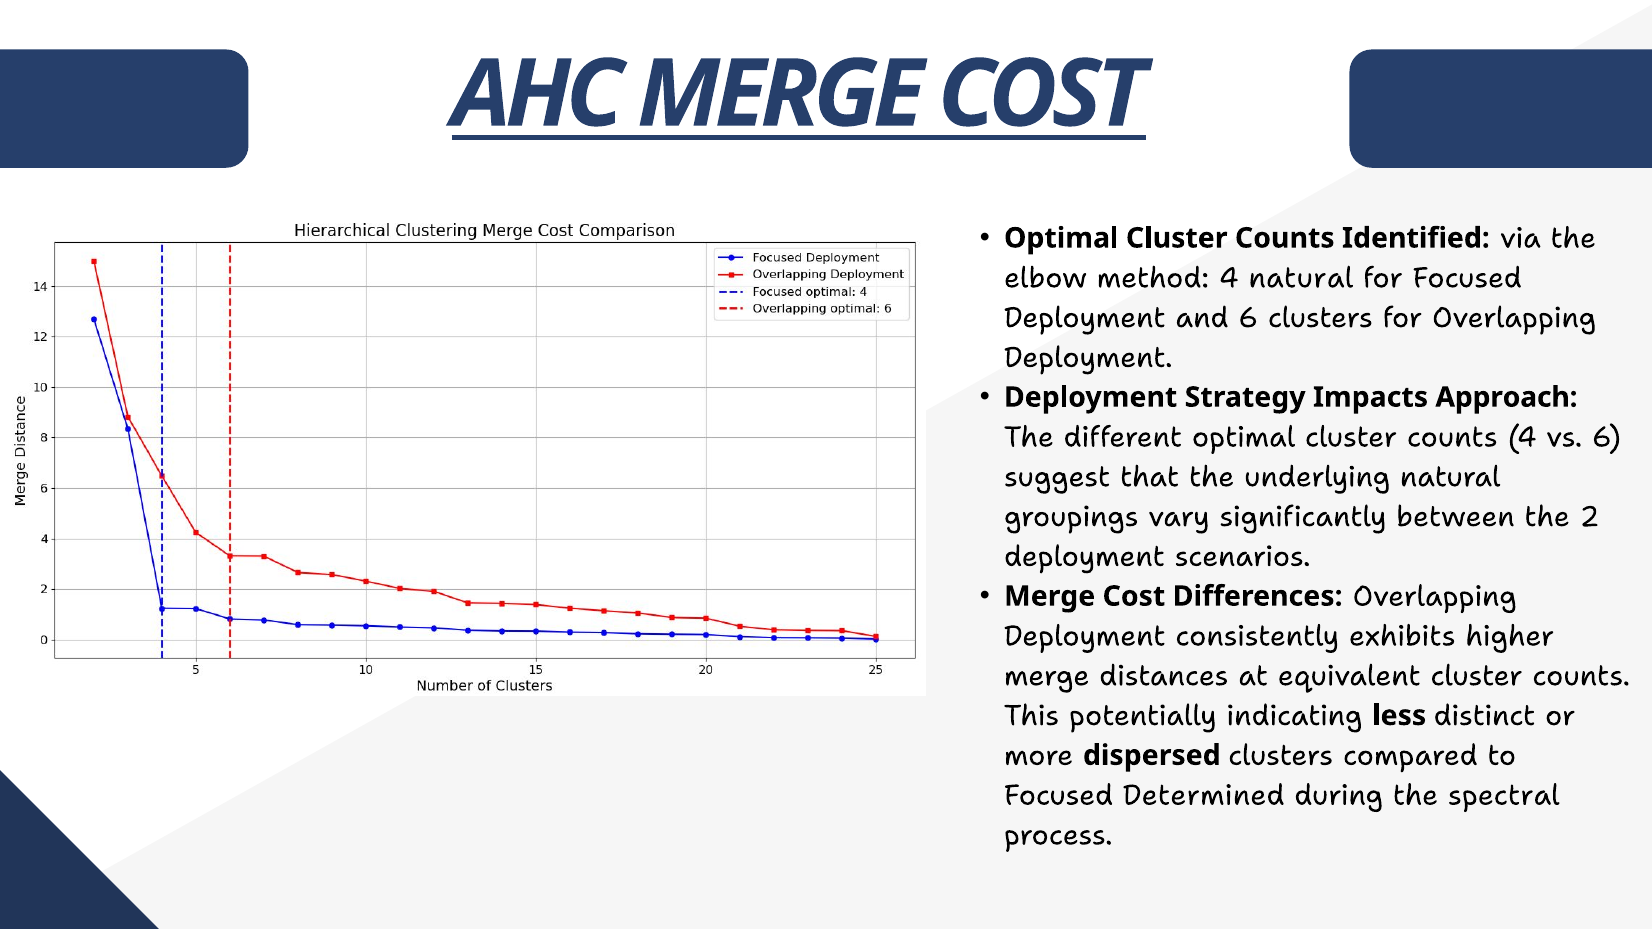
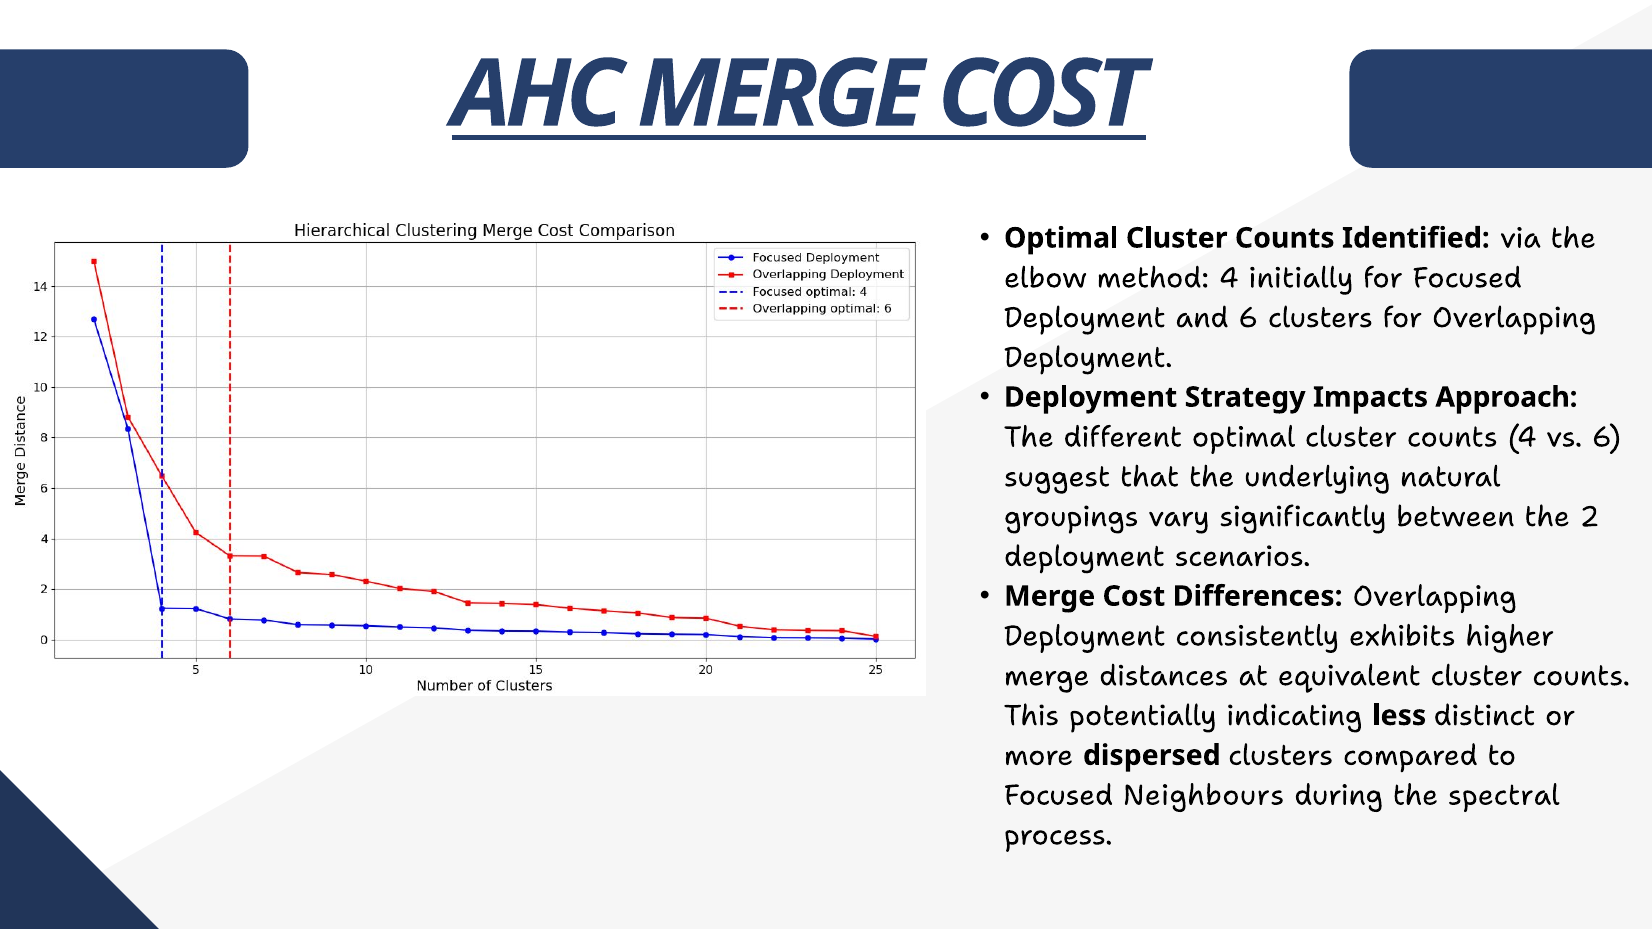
4 natural: natural -> initially
Determined: Determined -> Neighbours
